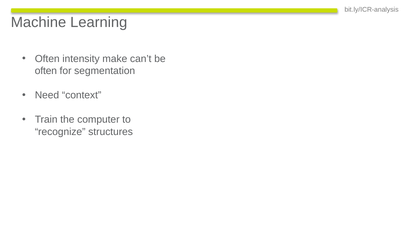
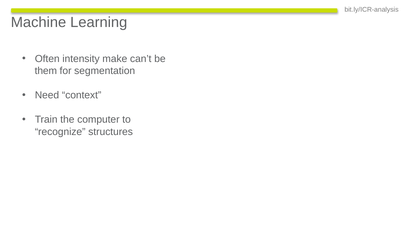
often at (46, 71): often -> them
